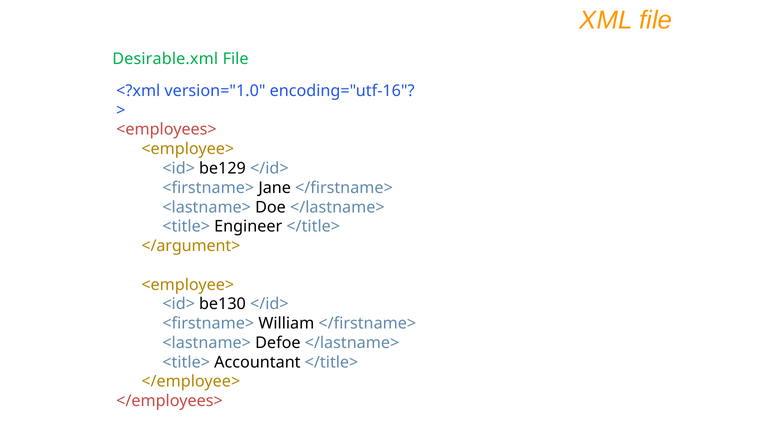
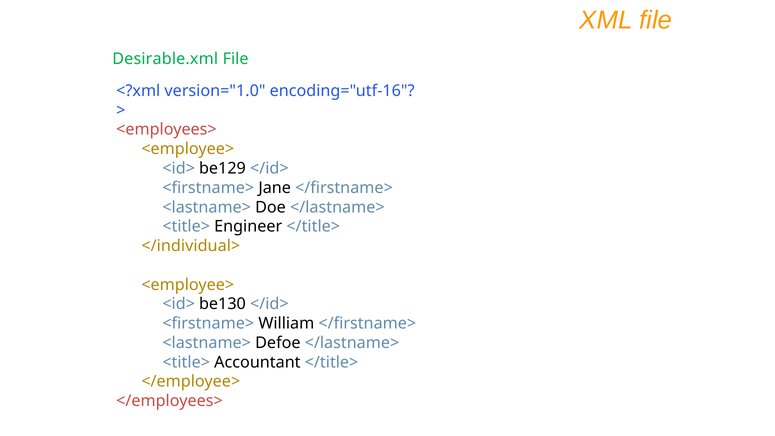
</argument>: </argument> -> </individual>
